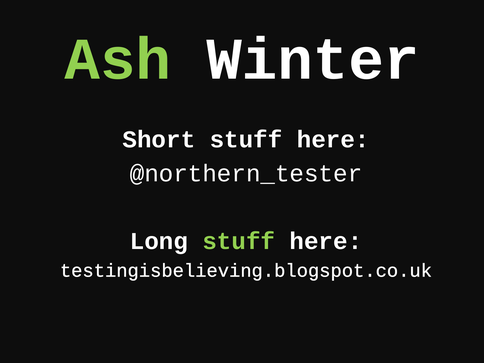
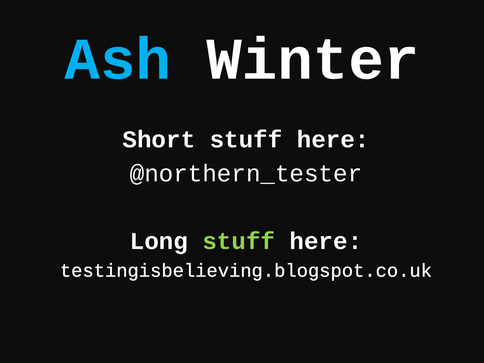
Ash colour: light green -> light blue
